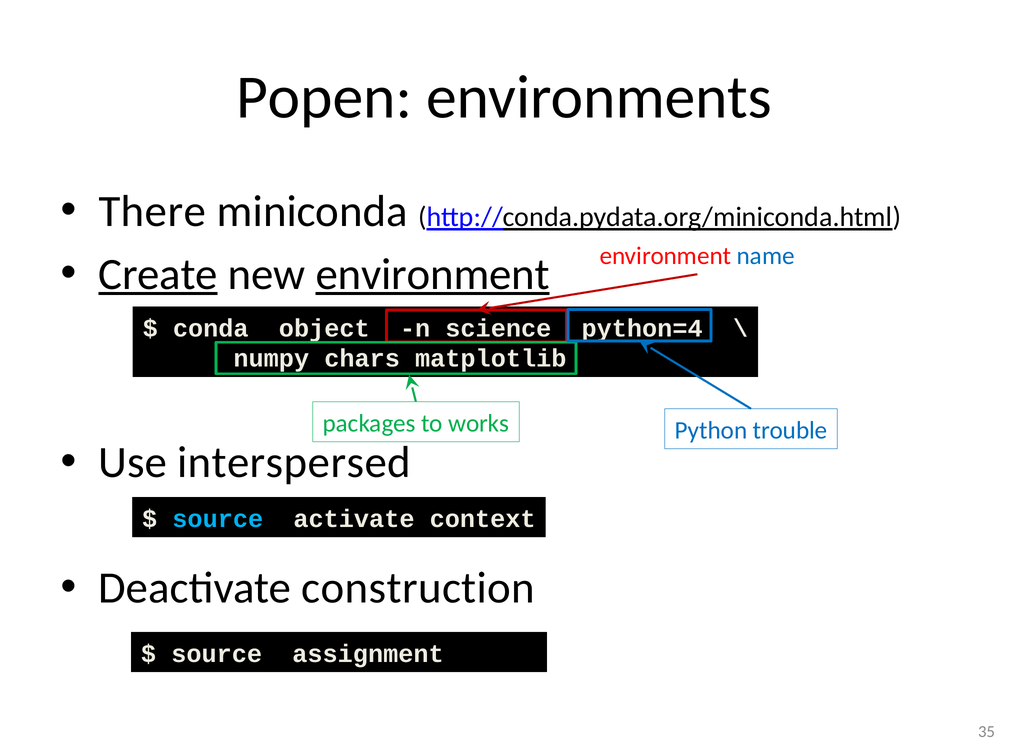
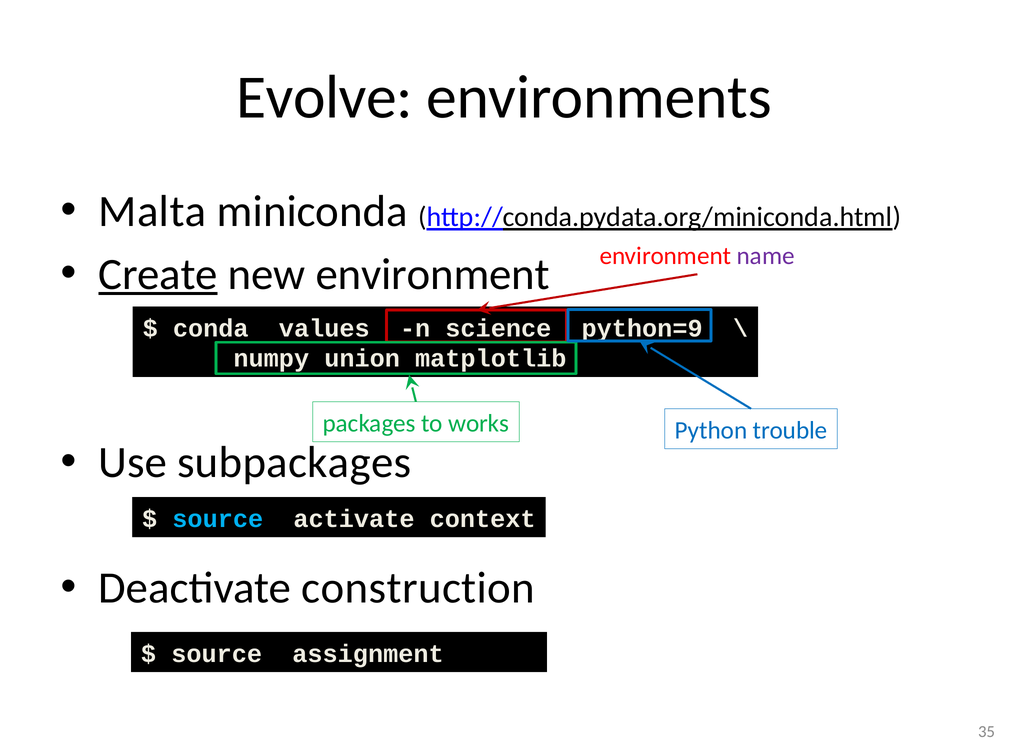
Popen: Popen -> Evolve
There: There -> Malta
name colour: blue -> purple
environment at (433, 275) underline: present -> none
object: object -> values
python=4: python=4 -> python=9
chars: chars -> union
interspersed: interspersed -> subpackages
